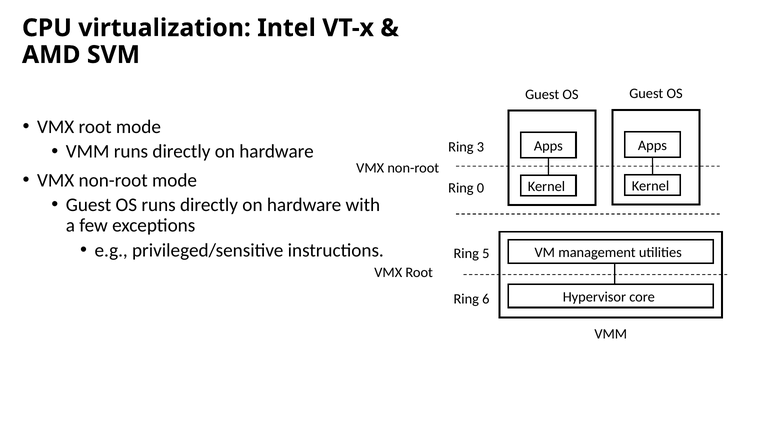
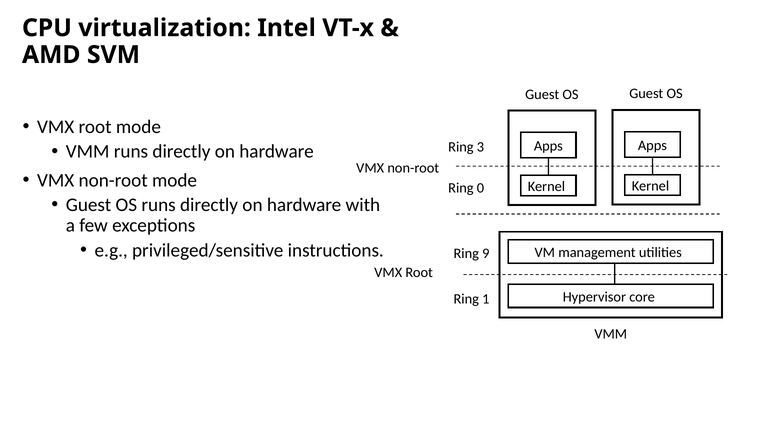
5: 5 -> 9
6: 6 -> 1
